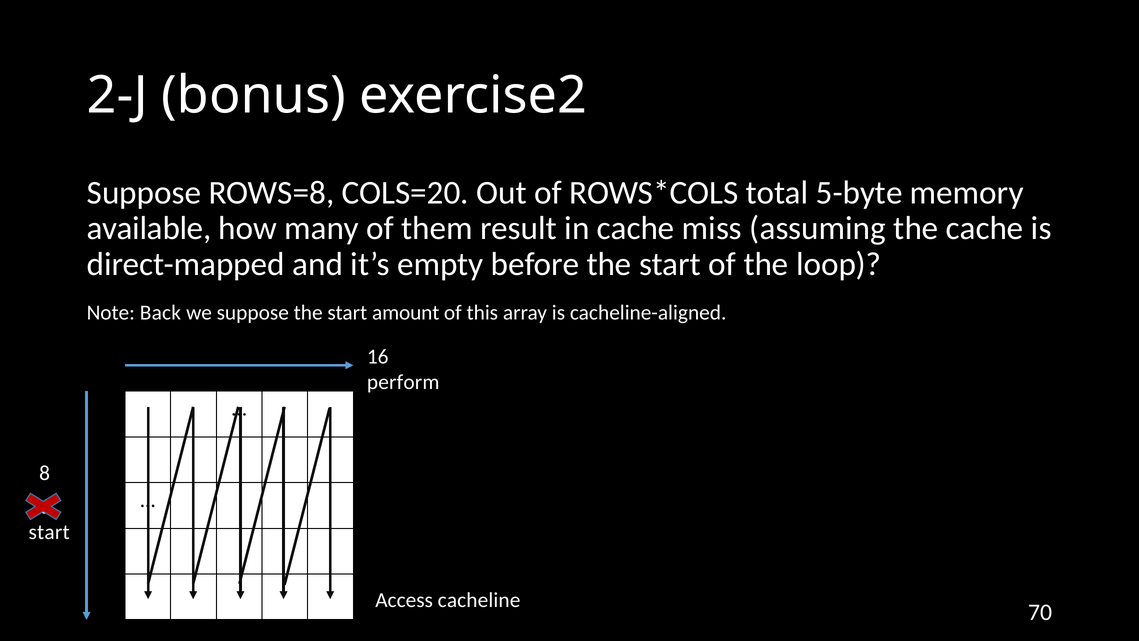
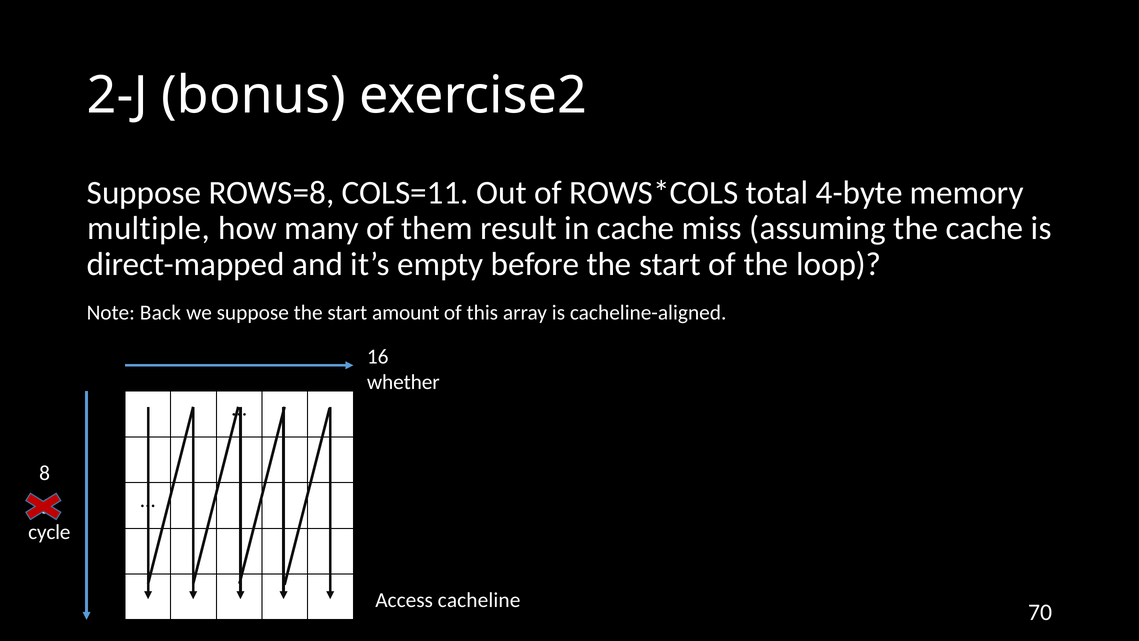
COLS=20: COLS=20 -> COLS=11
5-byte: 5-byte -> 4-byte
available: available -> multiple
perform: perform -> whether
start at (49, 532): start -> cycle
